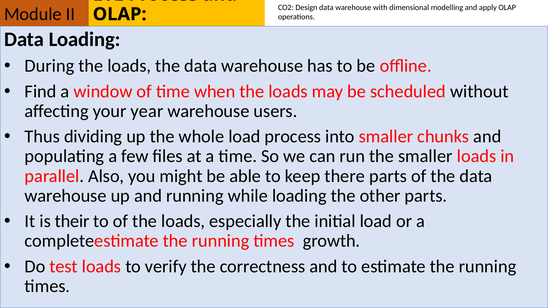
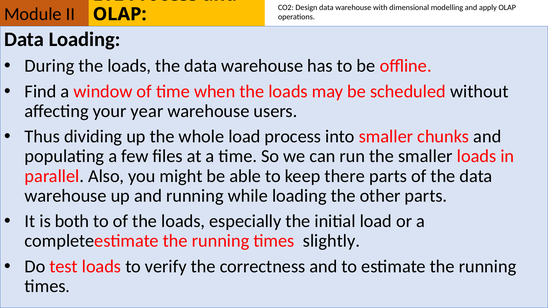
their: their -> both
growth: growth -> slightly
